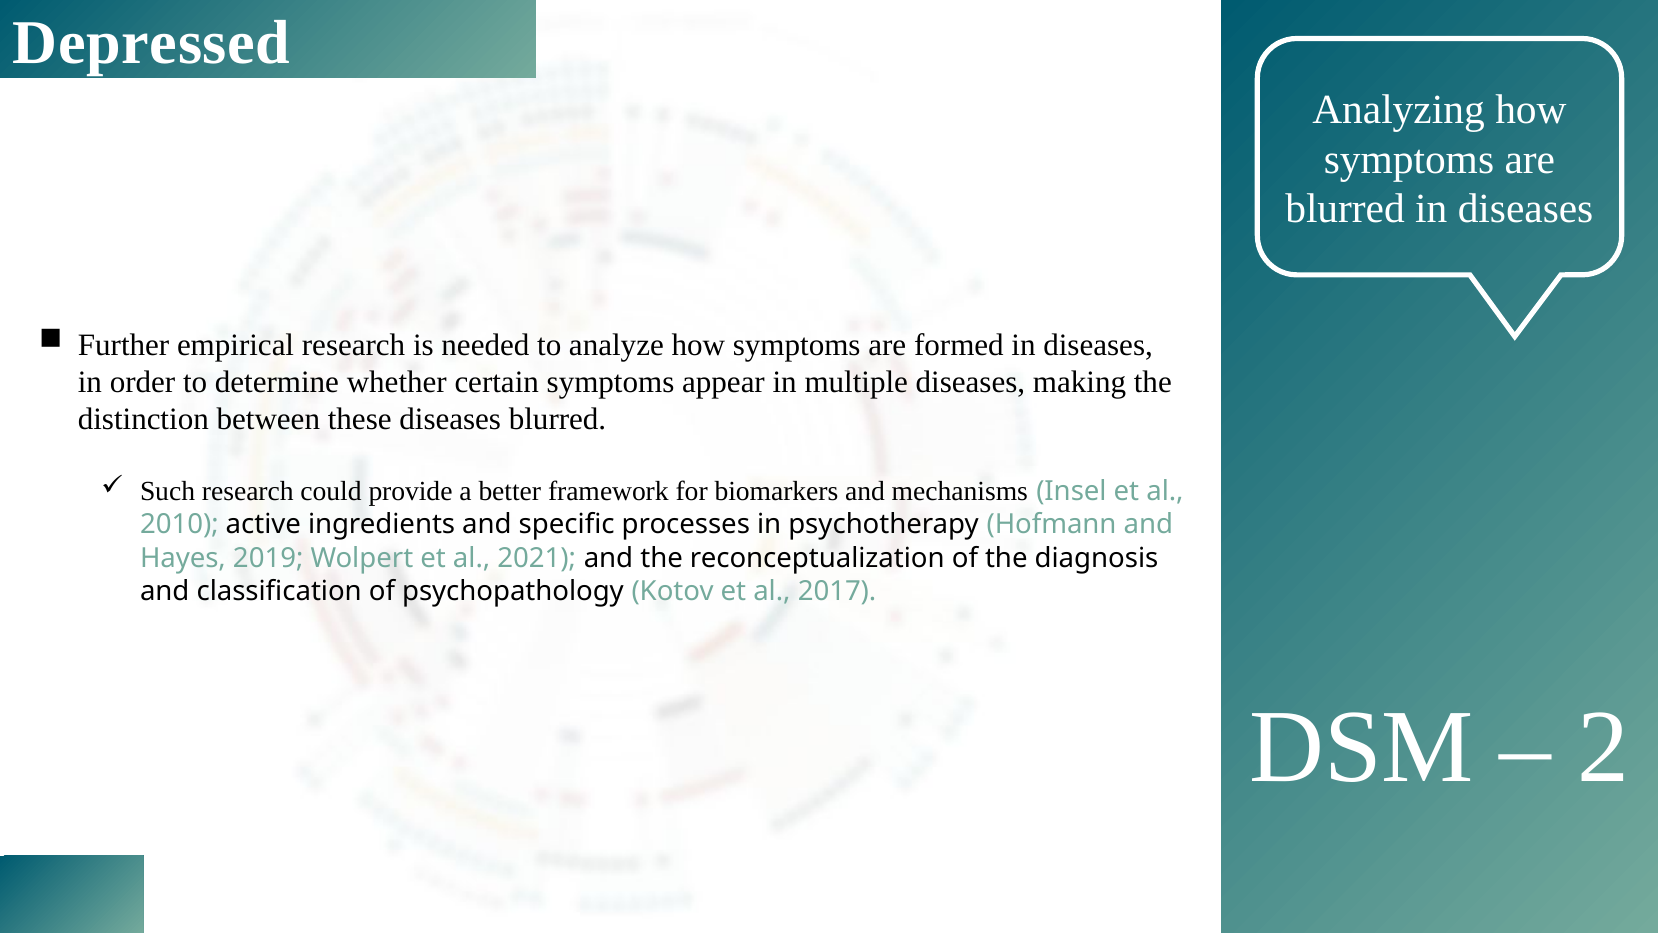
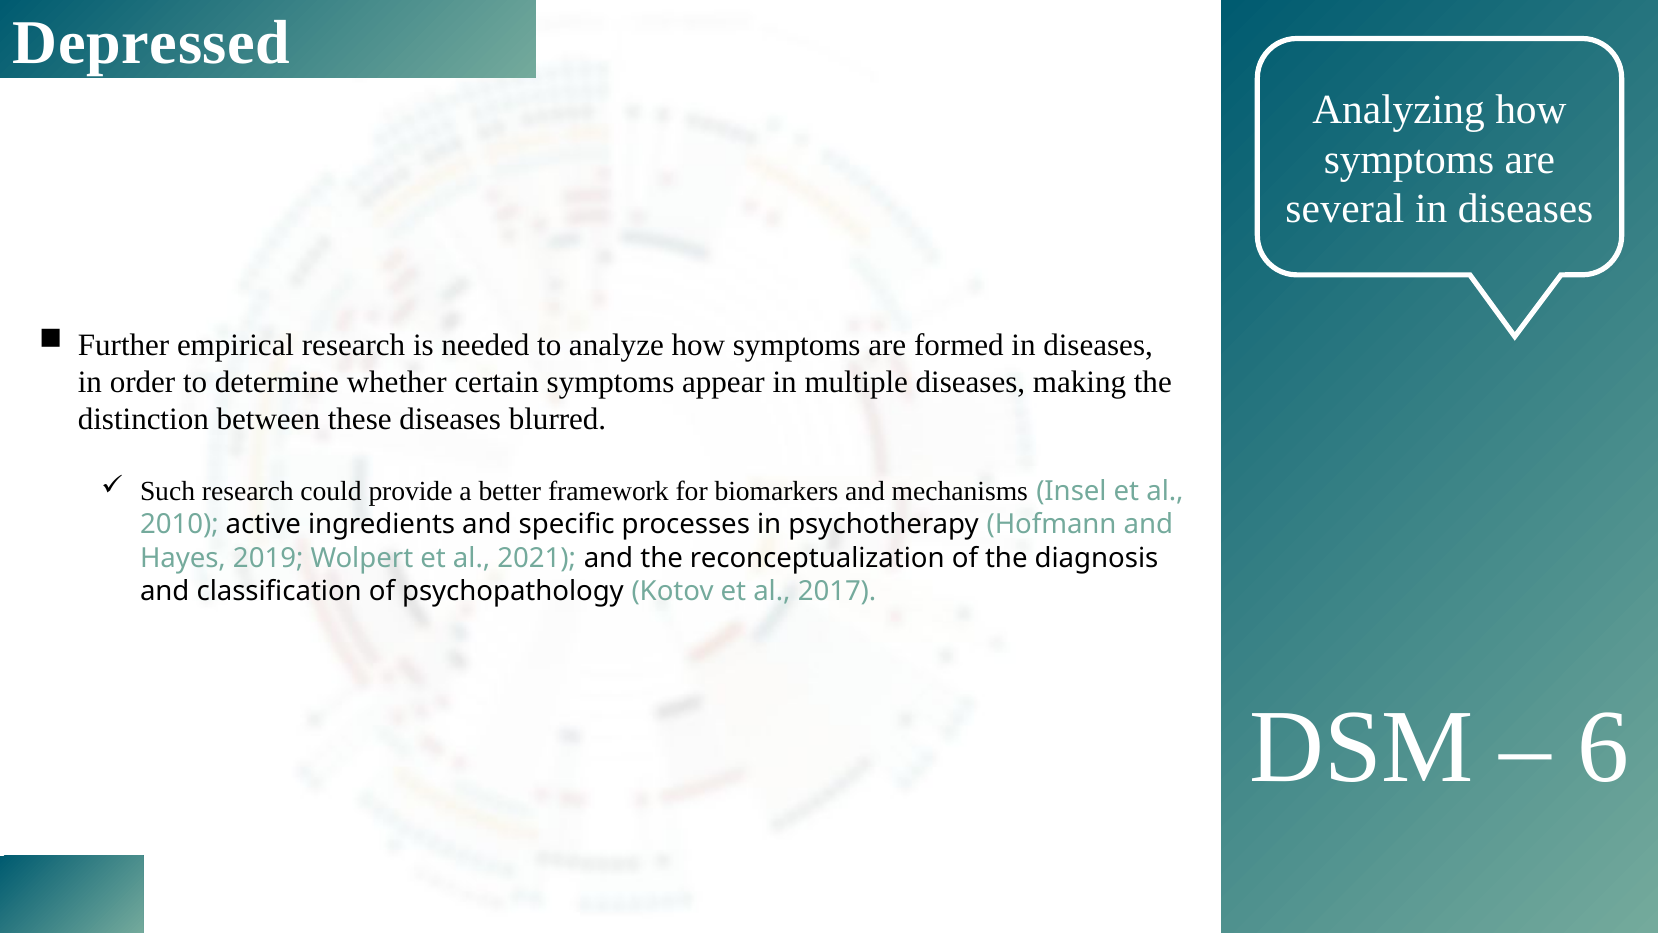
blurred at (1345, 209): blurred -> several
2: 2 -> 6
